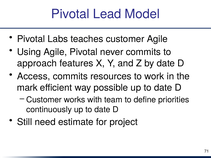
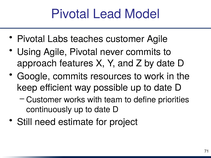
Access: Access -> Google
mark: mark -> keep
